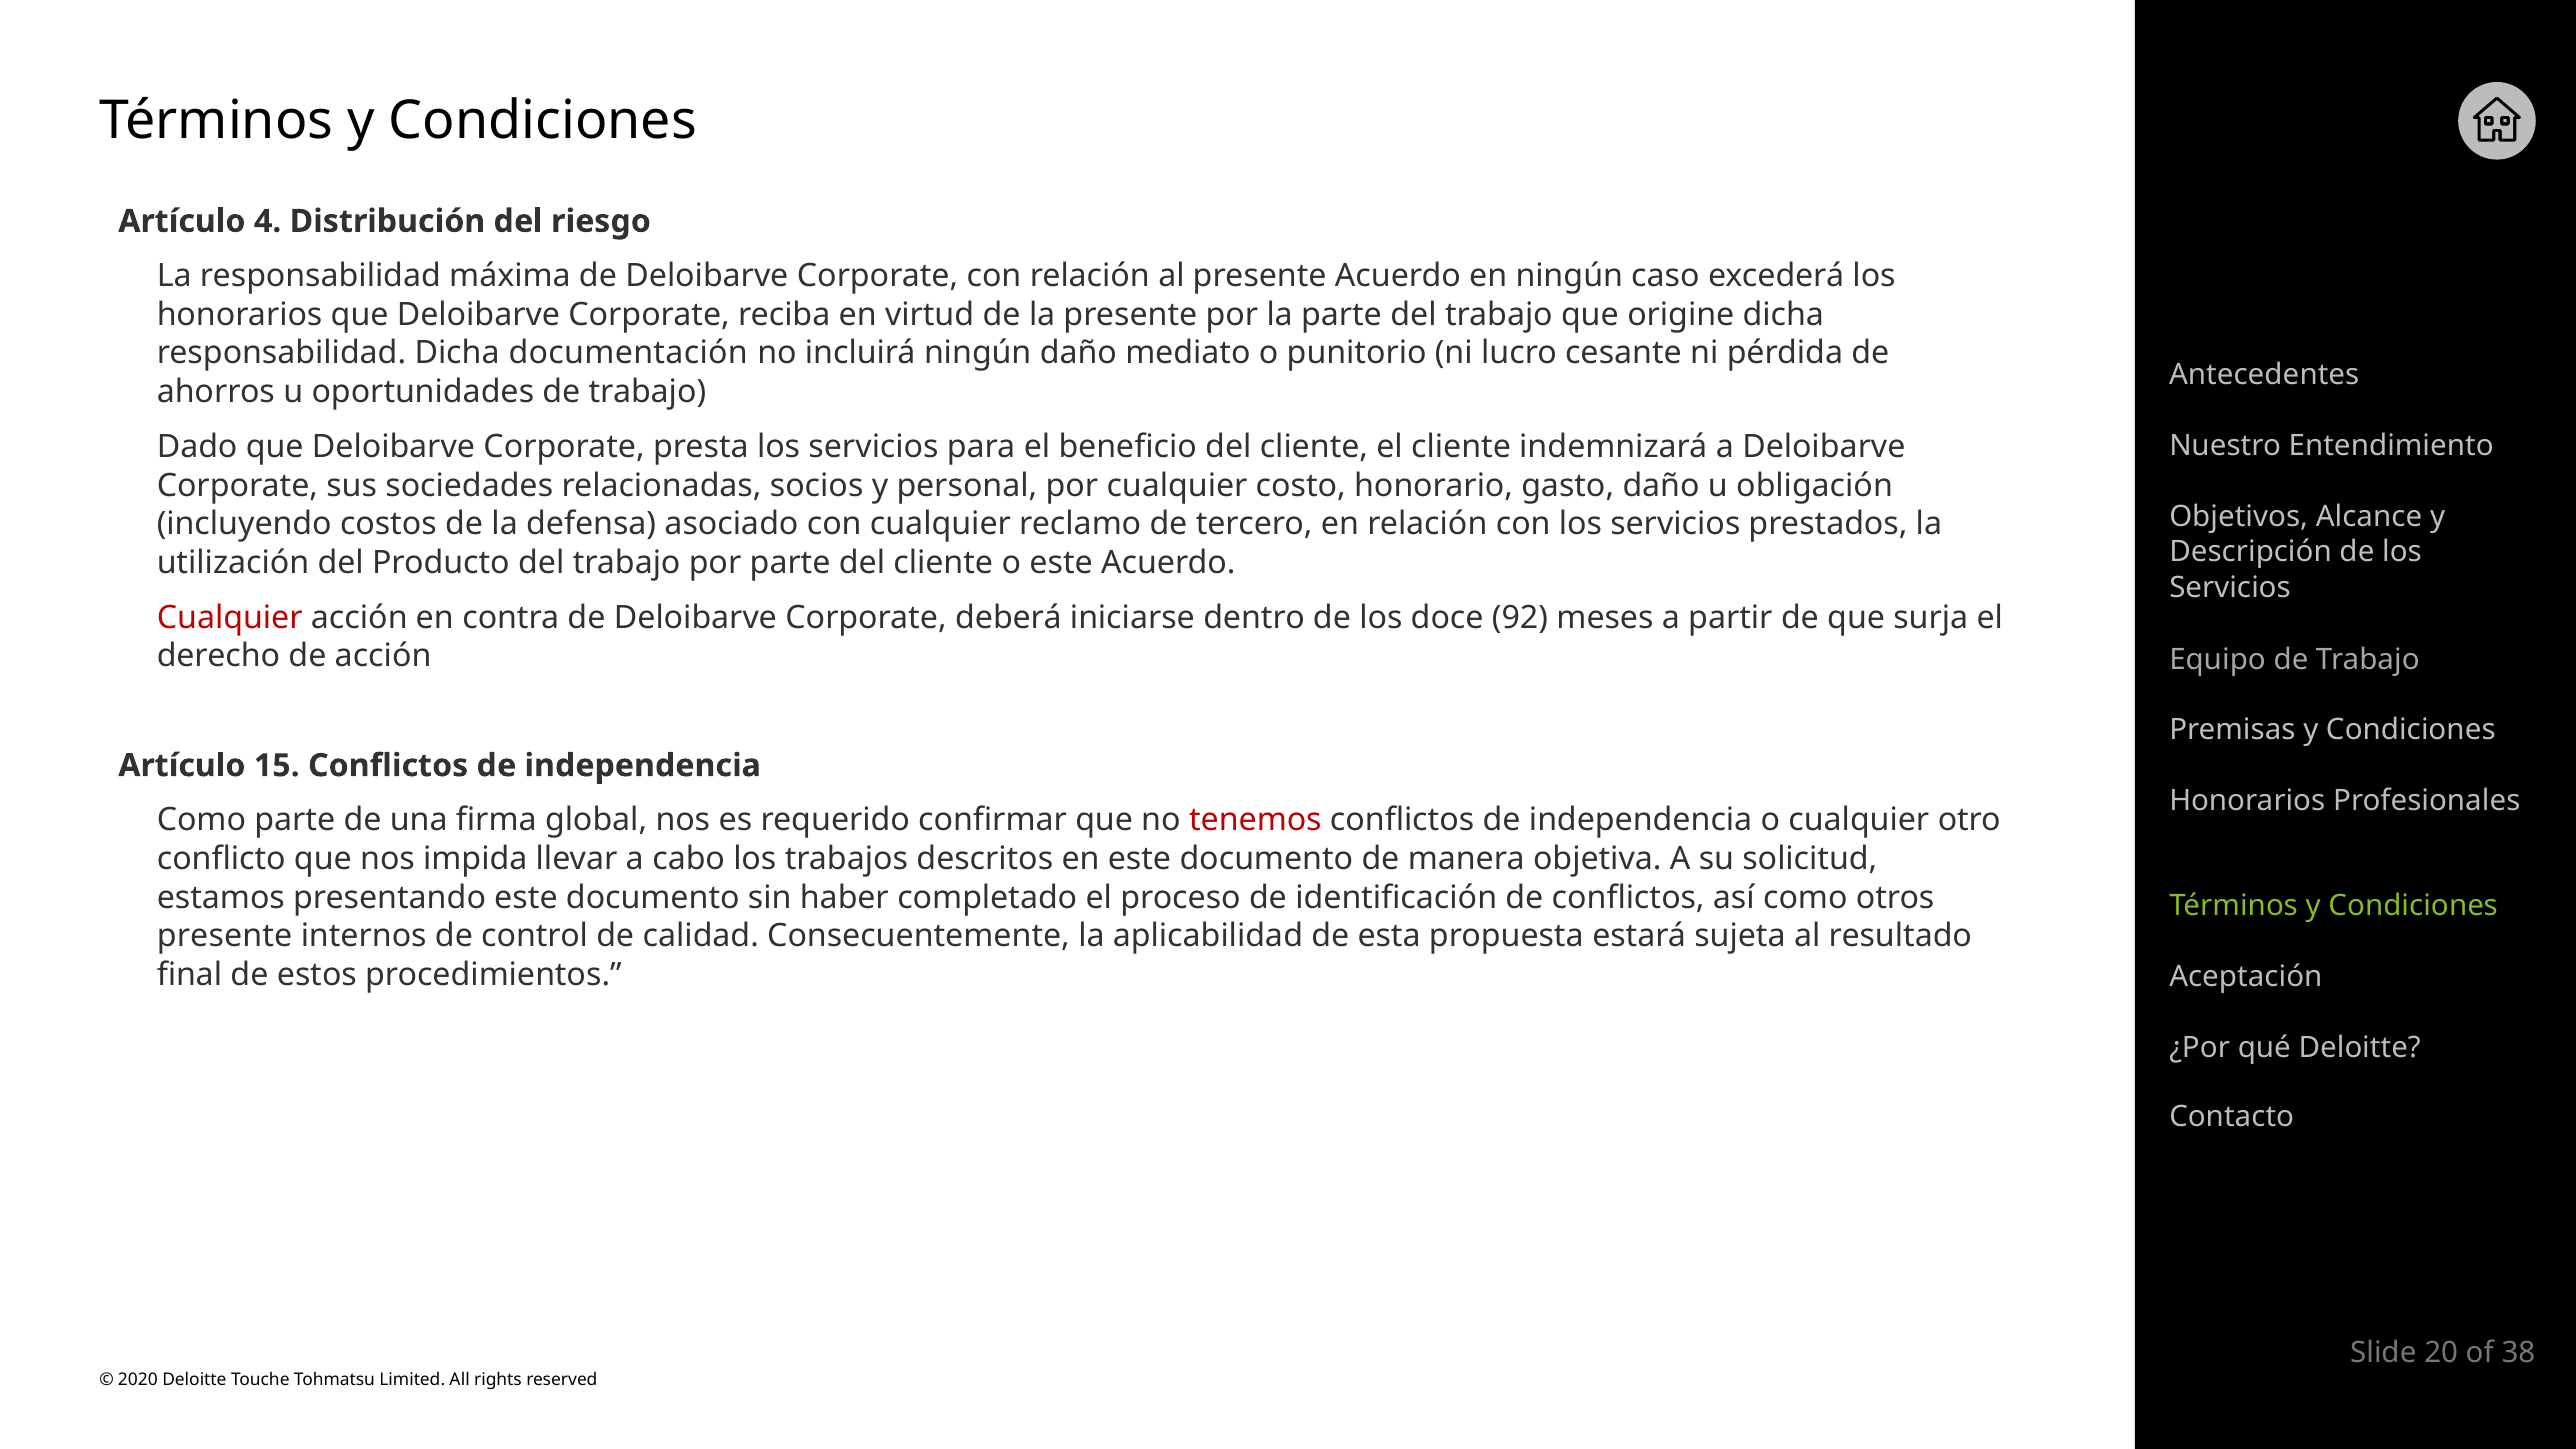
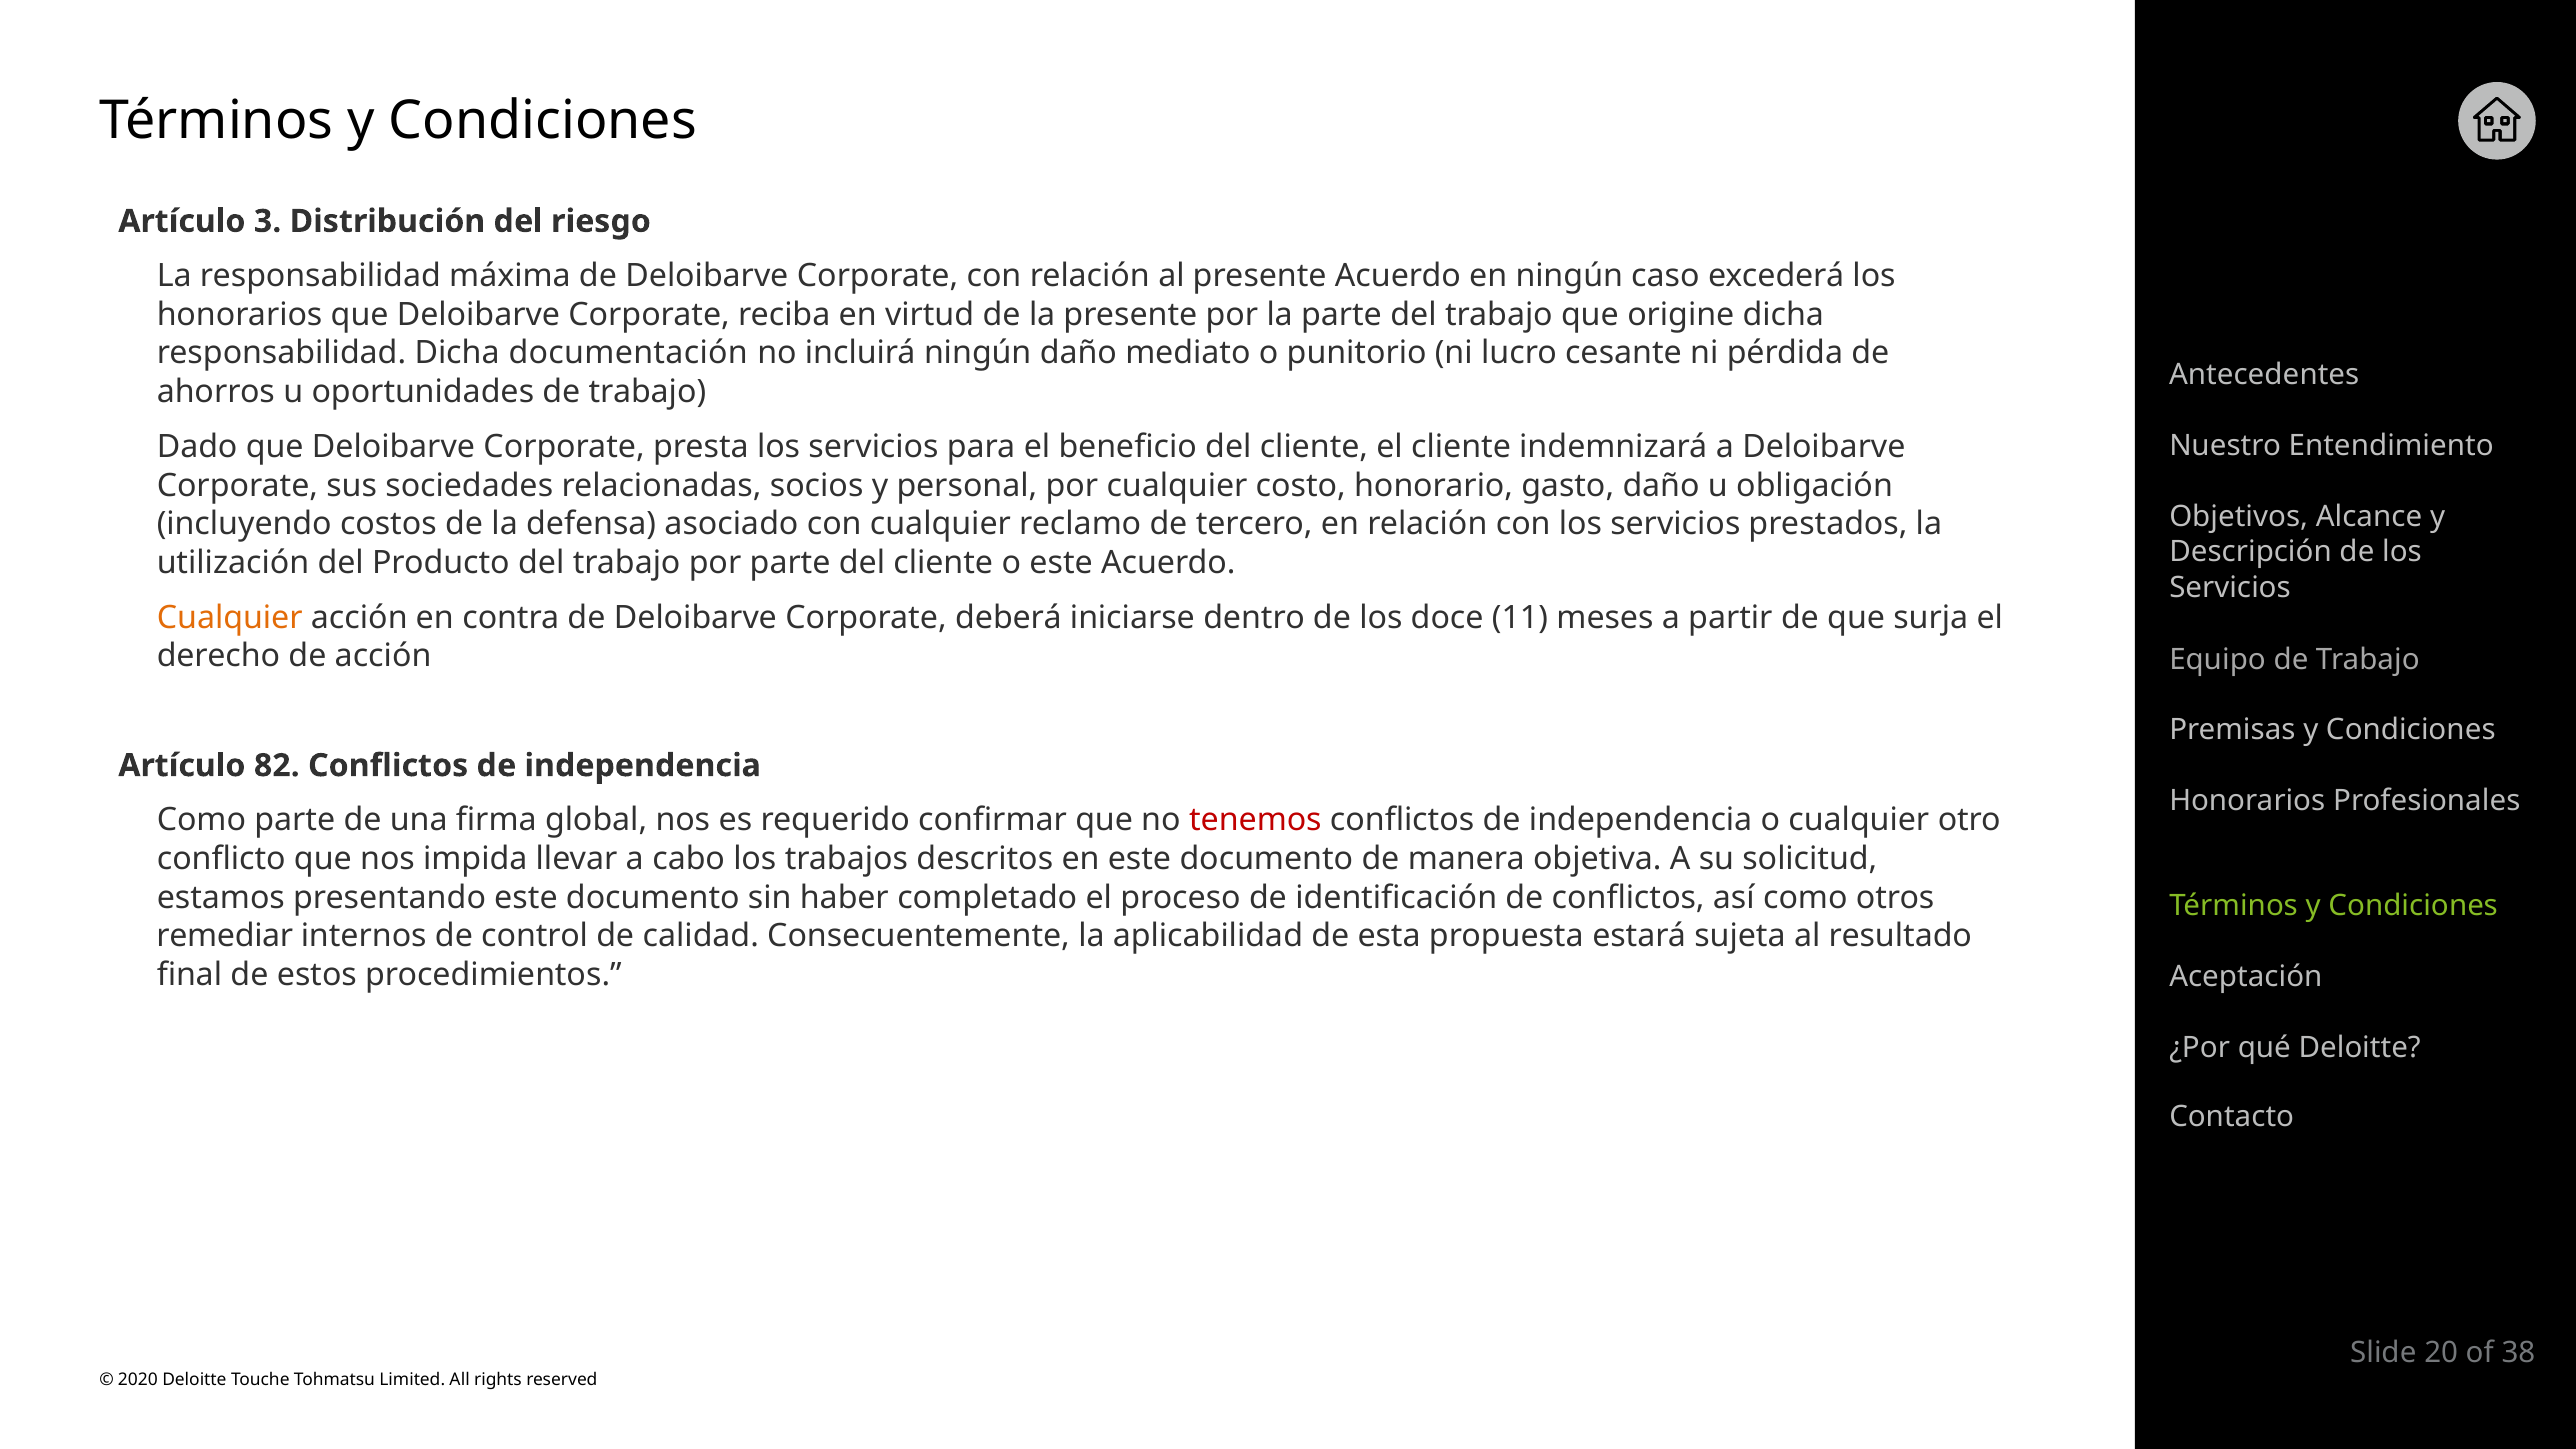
4: 4 -> 3
Cualquier at (230, 617) colour: red -> orange
92: 92 -> 11
15: 15 -> 82
presente at (225, 936): presente -> remediar
